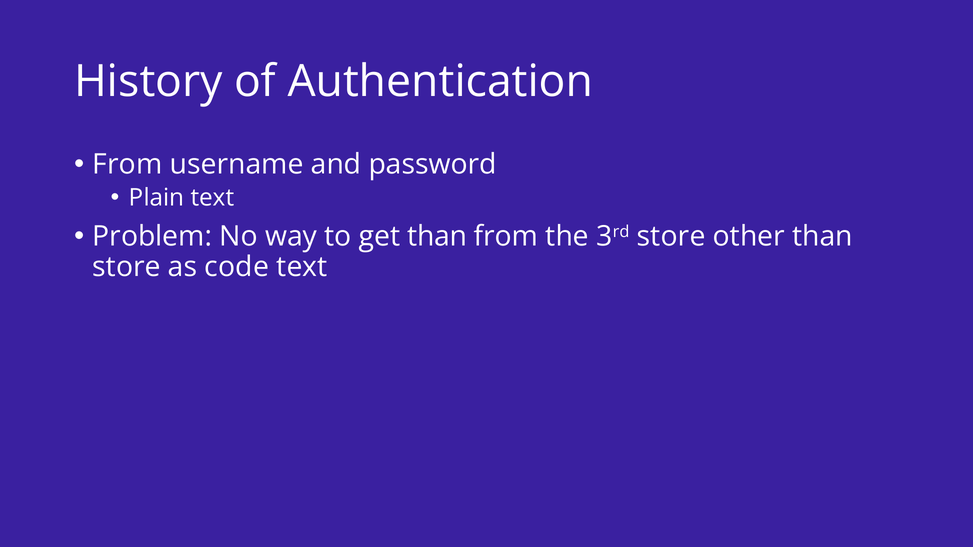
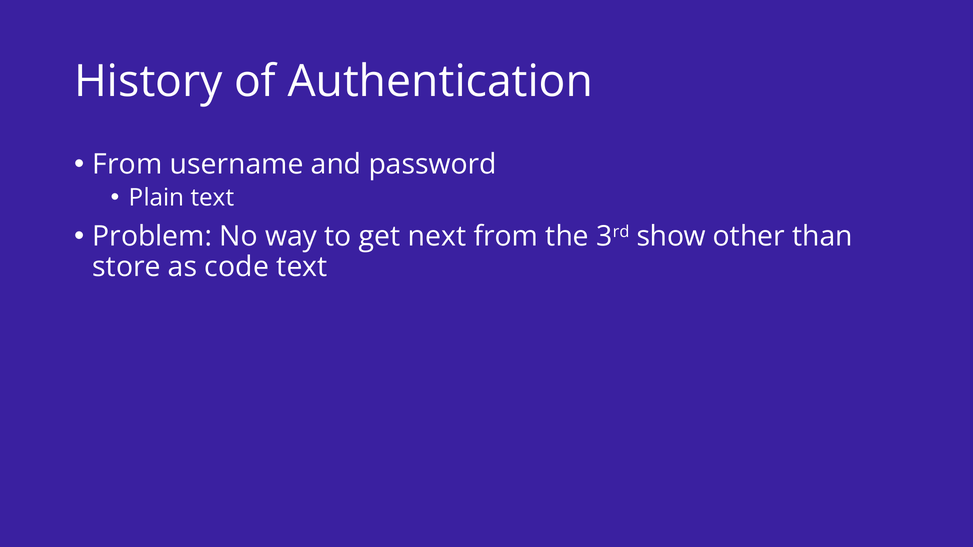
get than: than -> next
3rd store: store -> show
